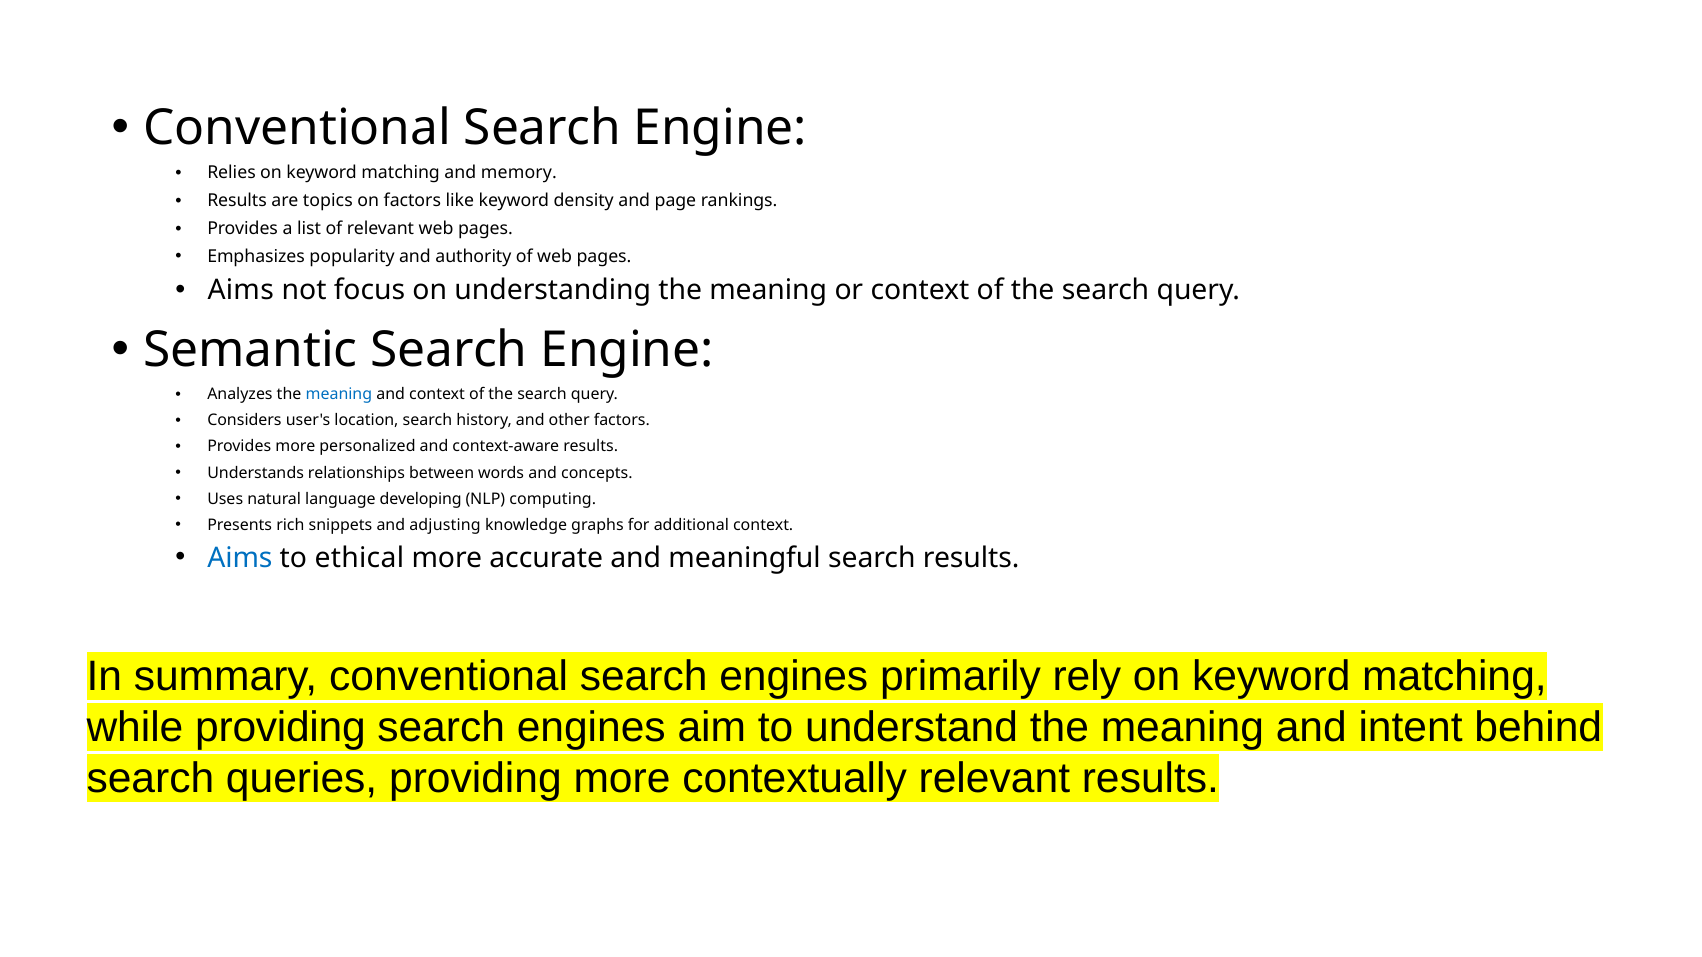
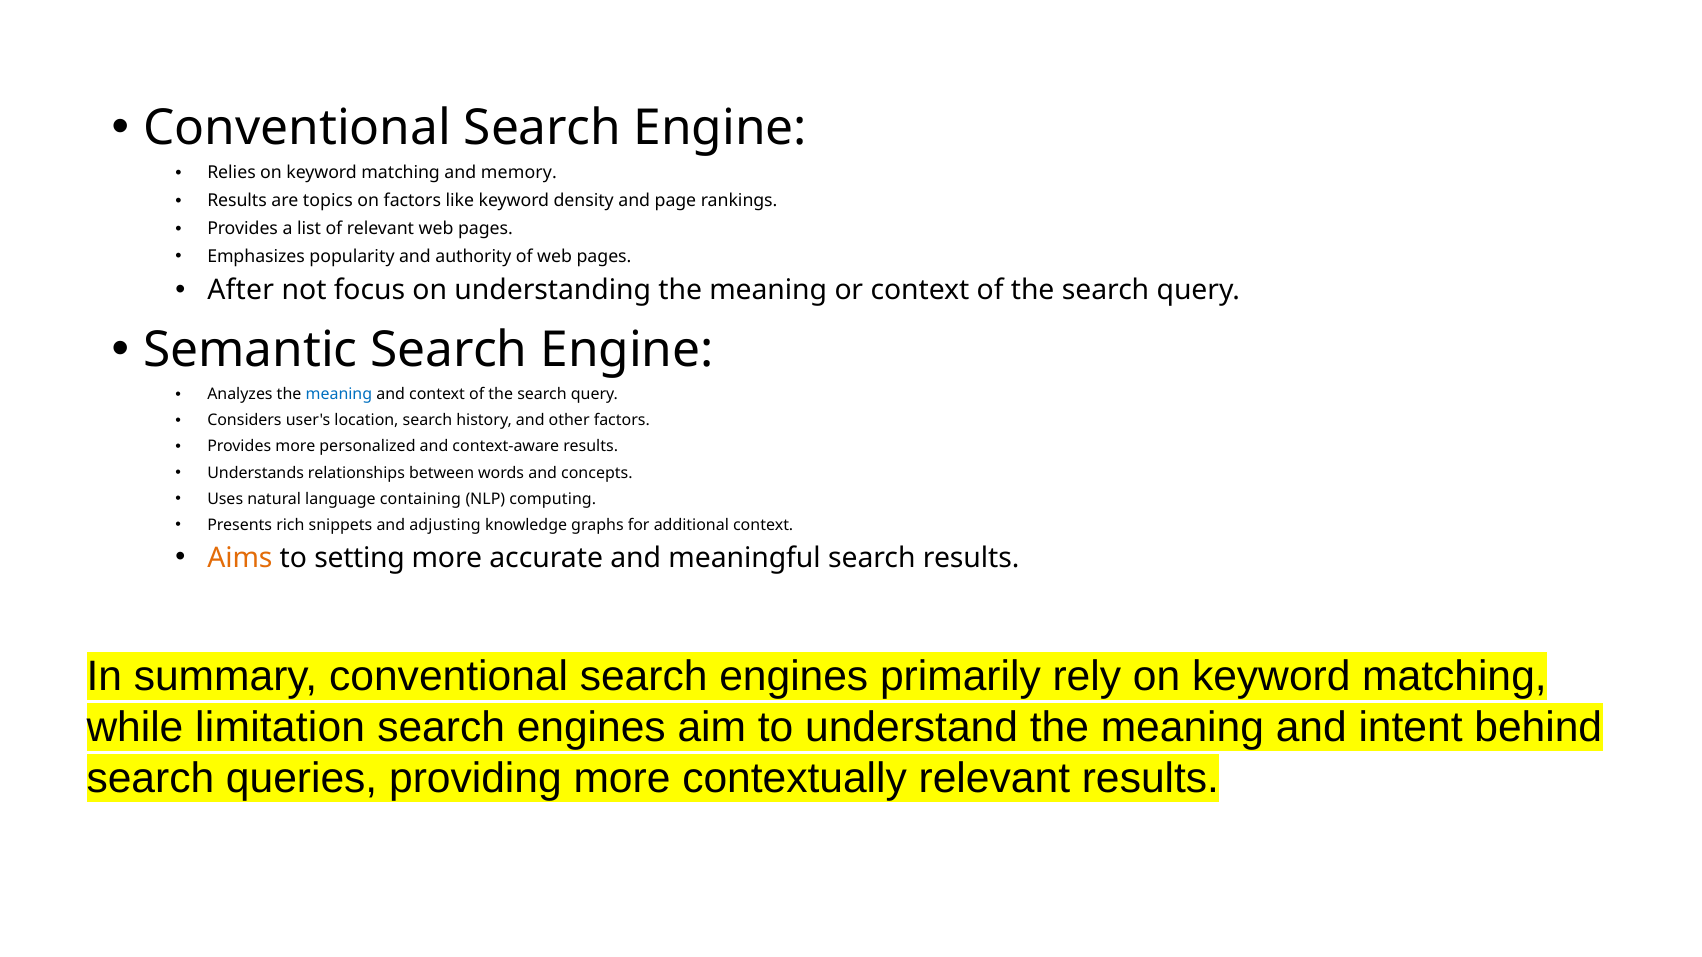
Aims at (241, 291): Aims -> After
developing: developing -> containing
Aims at (240, 558) colour: blue -> orange
ethical: ethical -> setting
while providing: providing -> limitation
